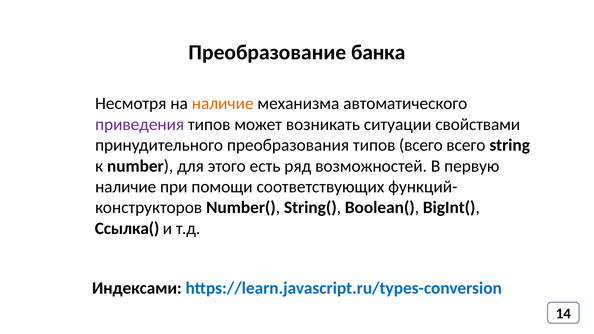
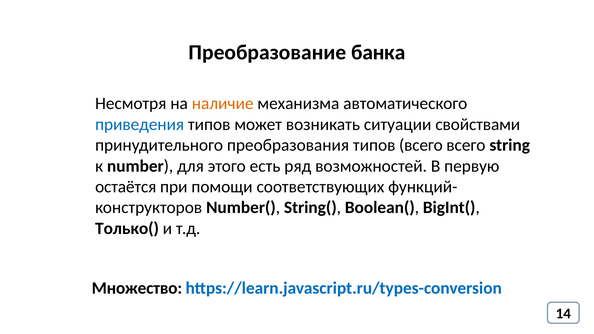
приведения colour: purple -> blue
наличие at (126, 187): наличие -> остаётся
Ссылка(: Ссылка( -> Только(
Индексами: Индексами -> Множество
